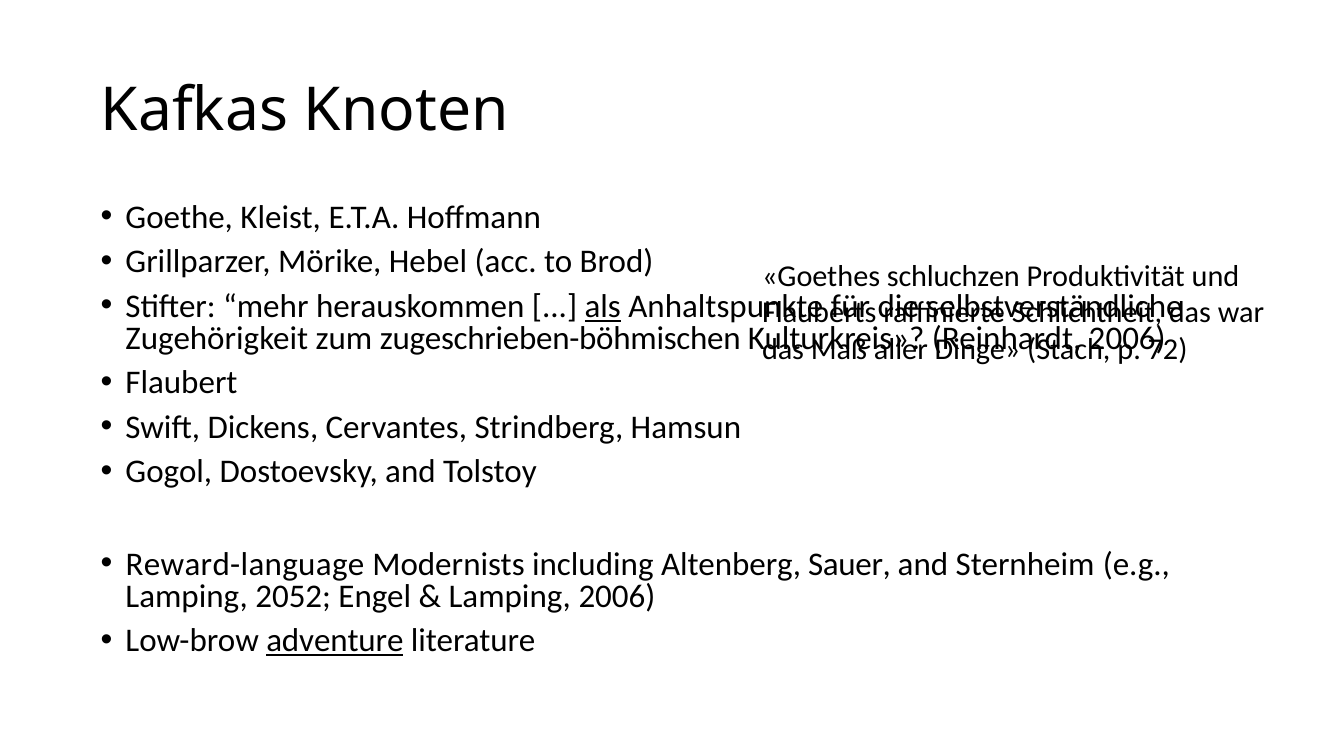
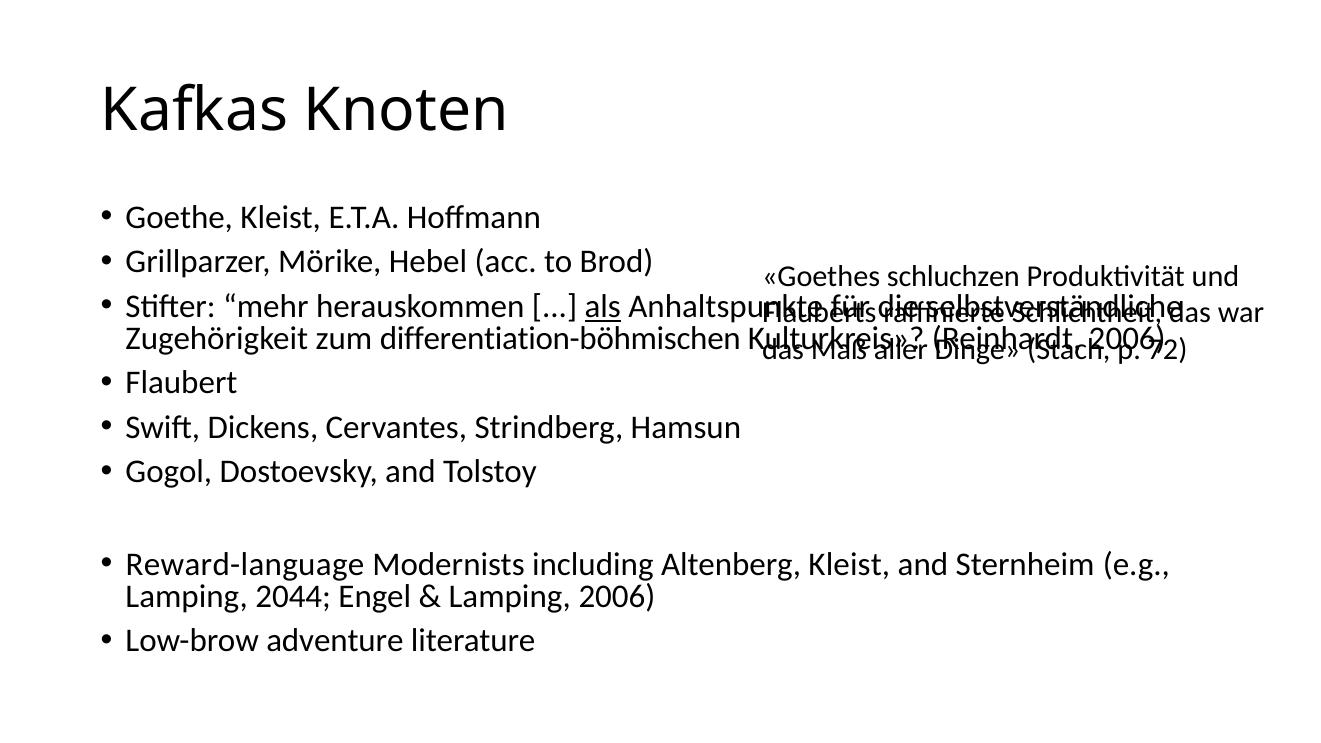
zugeschrieben-böhmischen: zugeschrieben-böhmischen -> differentiation-böhmischen
Altenberg Sauer: Sauer -> Kleist
2052: 2052 -> 2044
adventure underline: present -> none
